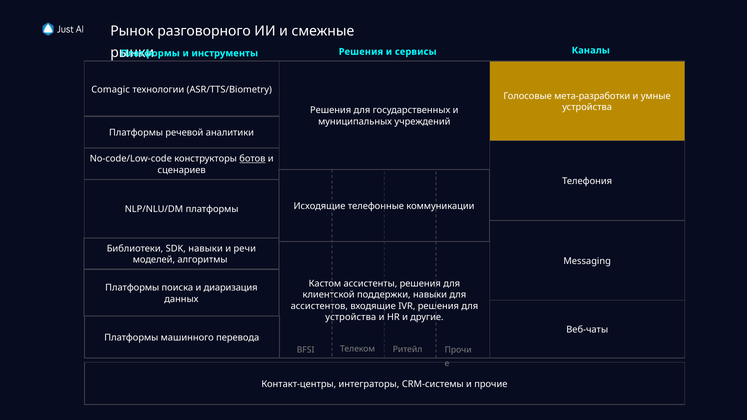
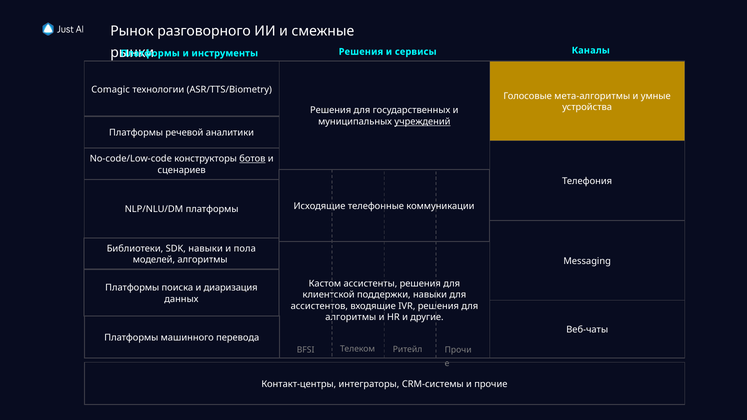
мета-разработки: мета-разработки -> мета-алгоритмы
учреждений underline: none -> present
речи: речи -> пола
устройства at (351, 317): устройства -> алгоритмы
